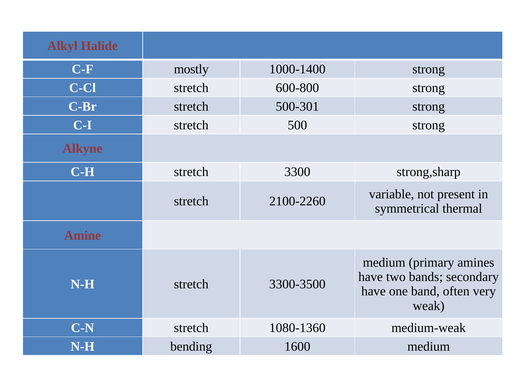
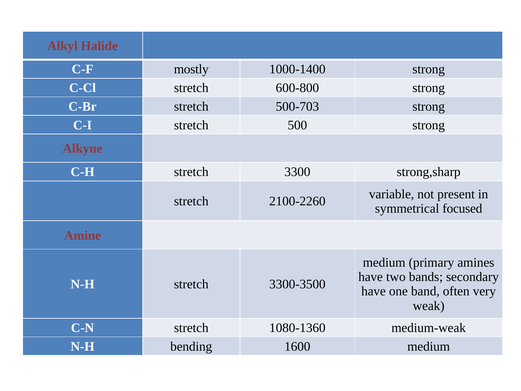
500-301: 500-301 -> 500-703
thermal: thermal -> focused
